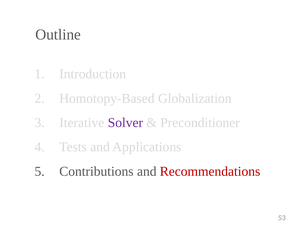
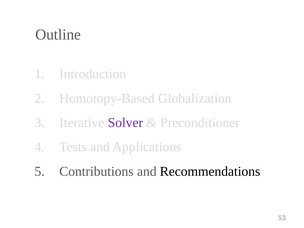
Recommendations colour: red -> black
